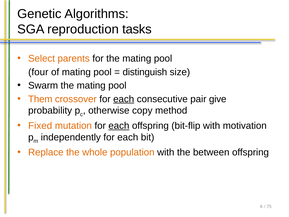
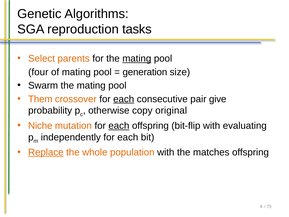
mating at (137, 58) underline: none -> present
distinguish: distinguish -> generation
method: method -> original
Fixed: Fixed -> Niche
motivation: motivation -> evaluating
Replace underline: none -> present
between: between -> matches
